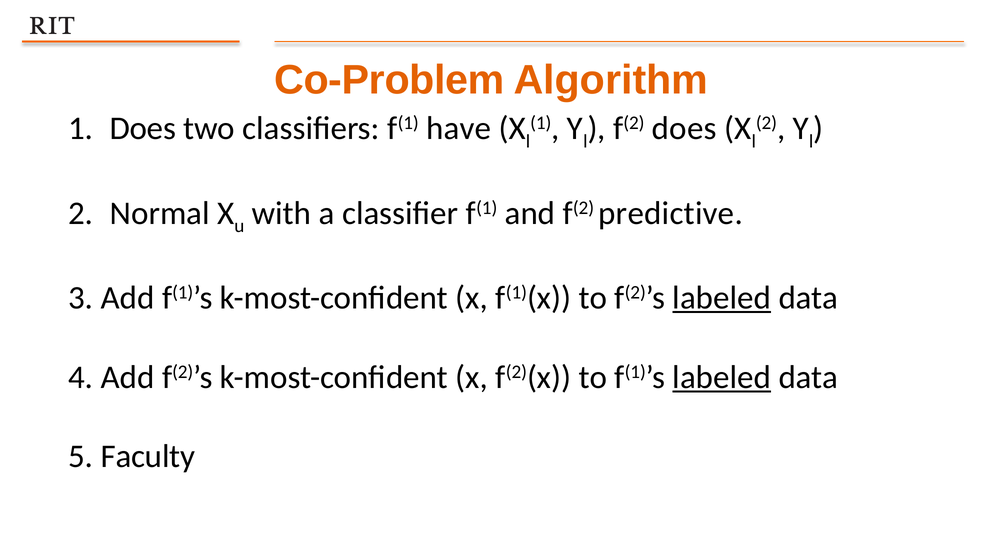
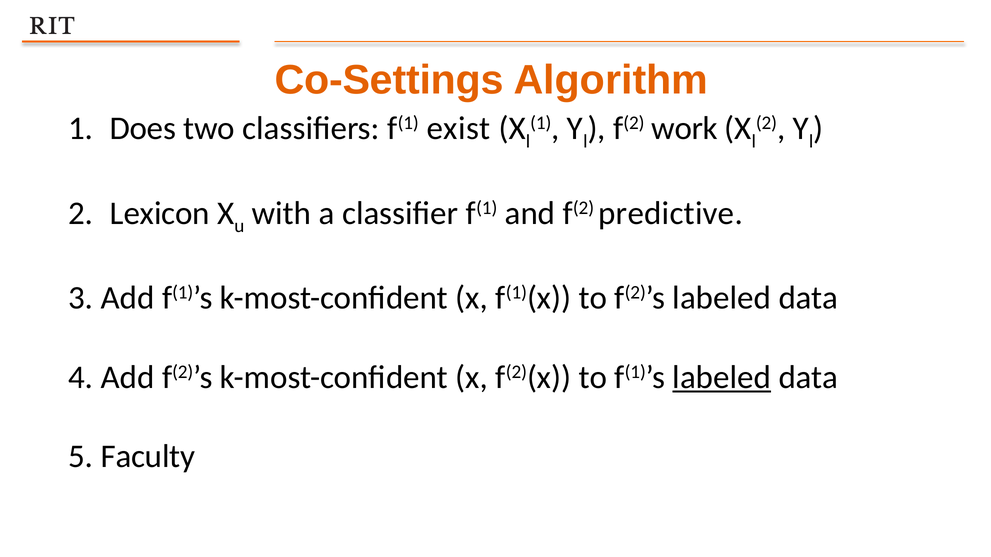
Co-Problem: Co-Problem -> Co-Settings
have: have -> exist
f(2 does: does -> work
Normal: Normal -> Lexicon
labeled at (722, 298) underline: present -> none
